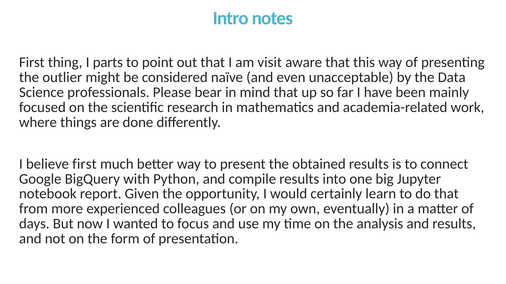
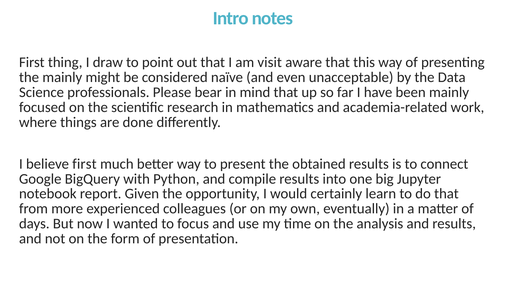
parts: parts -> draw
the outlier: outlier -> mainly
